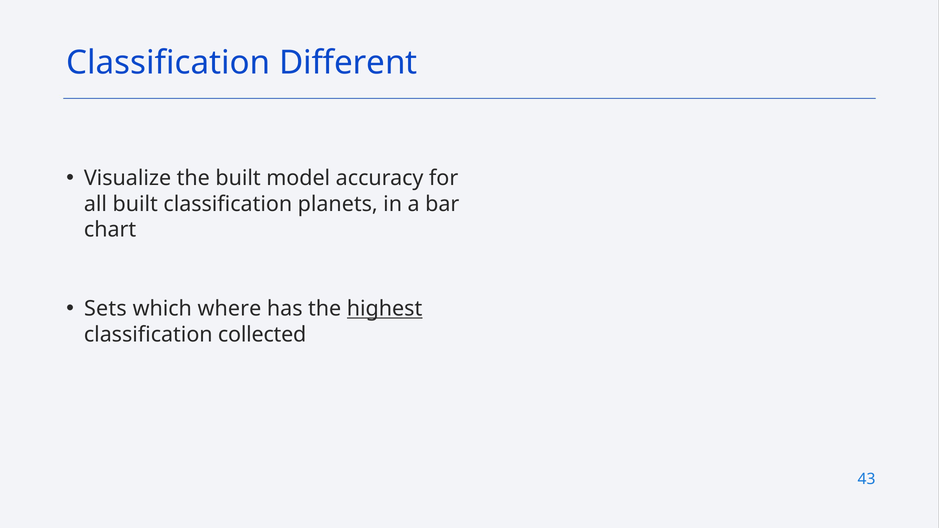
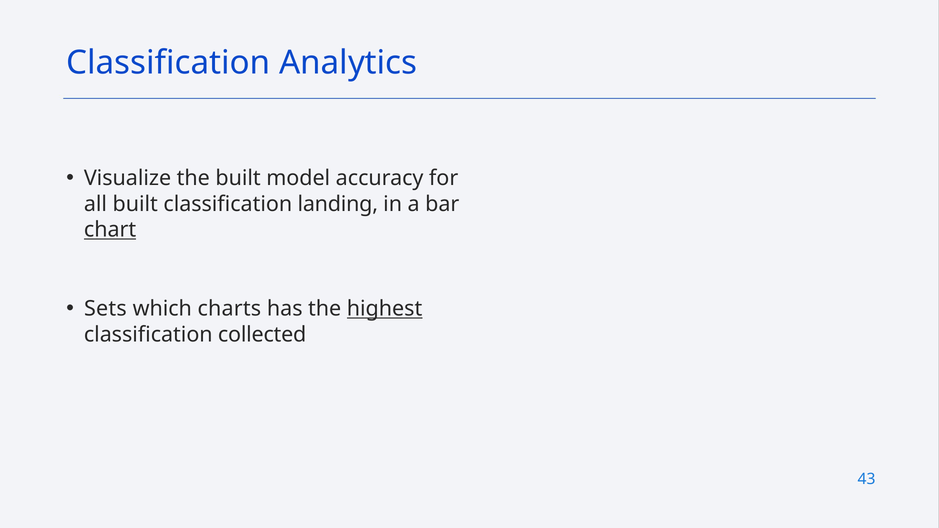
Different: Different -> Analytics
planets: planets -> landing
chart underline: none -> present
where: where -> charts
